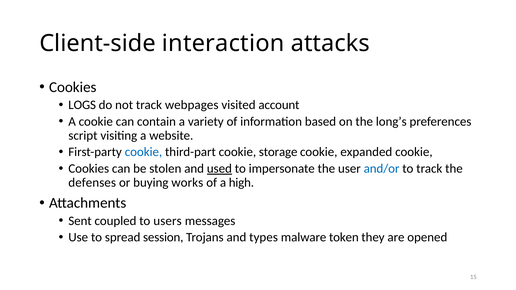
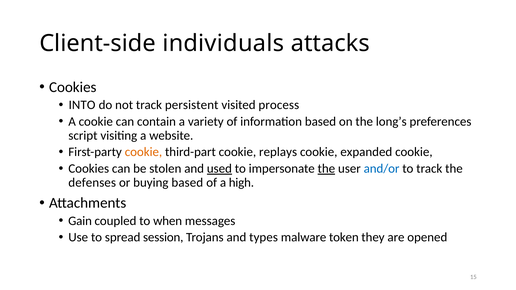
interaction: interaction -> individuals
LOGS: LOGS -> INTO
webpages: webpages -> persistent
account: account -> process
cookie at (143, 152) colour: blue -> orange
storage: storage -> replays
the at (326, 169) underline: none -> present
buying works: works -> based
Sent: Sent -> Gain
users: users -> when
